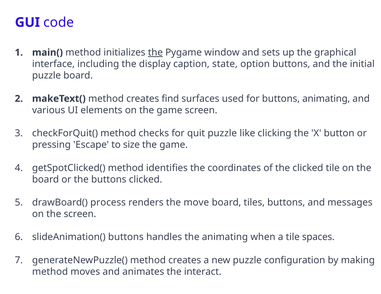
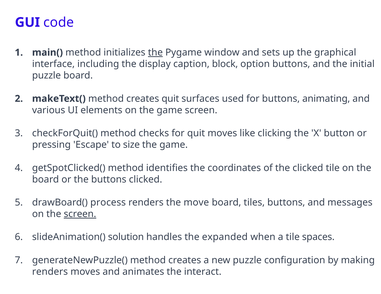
state: state -> block
creates find: find -> quit
quit puzzle: puzzle -> moves
screen at (80, 214) underline: none -> present
slideAnimation( buttons: buttons -> solution
the animating: animating -> expanded
method at (50, 272): method -> renders
